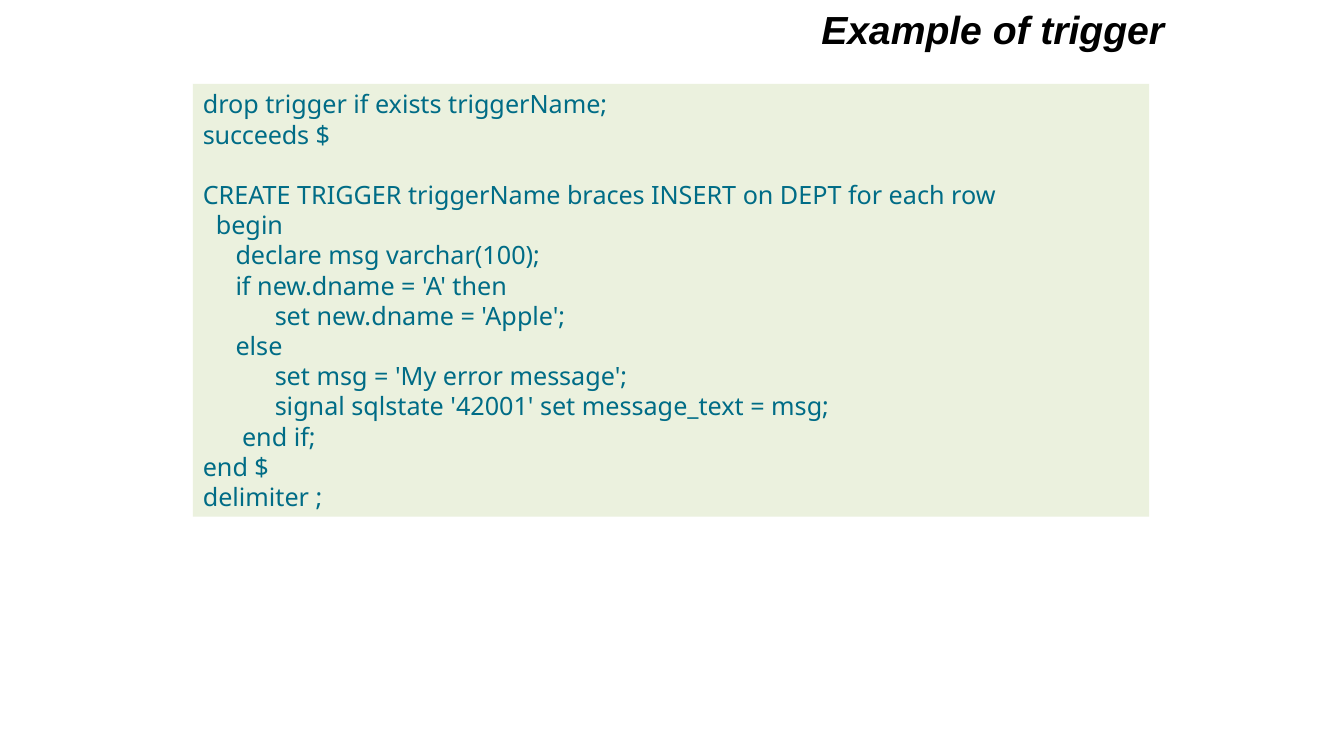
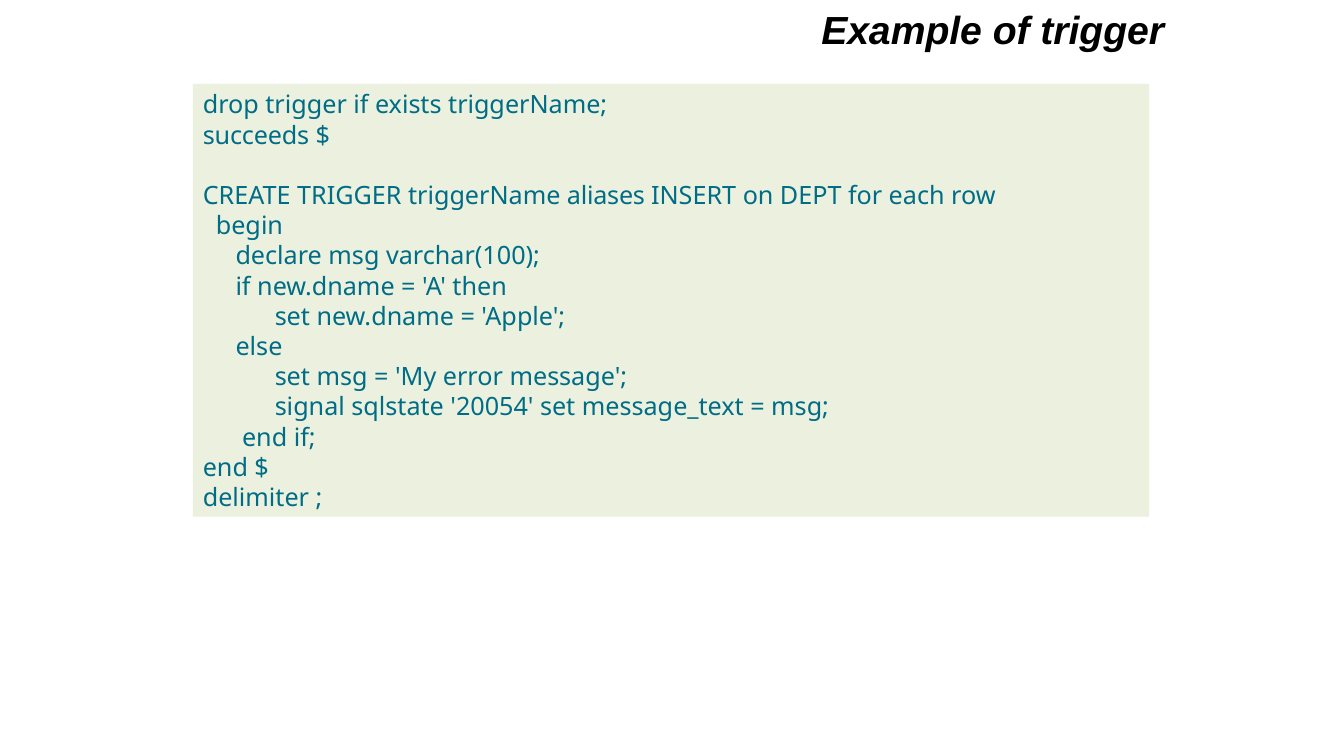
braces: braces -> aliases
42001: 42001 -> 20054
